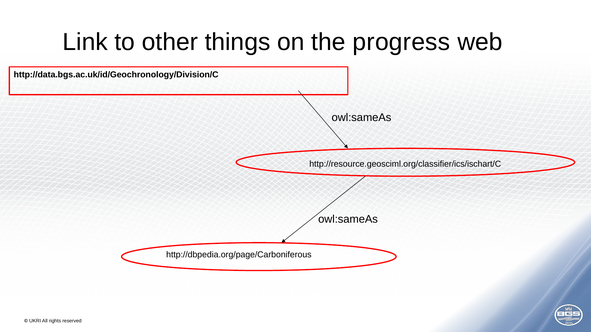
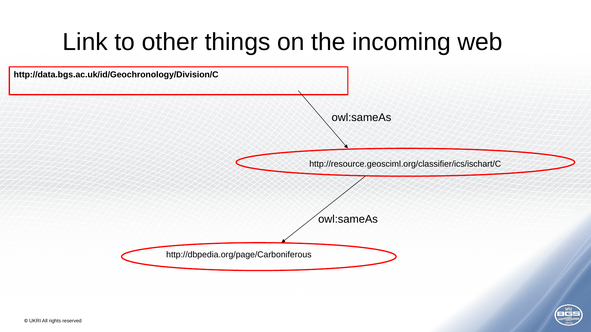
progress: progress -> incoming
